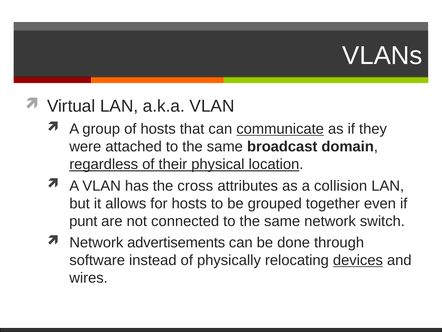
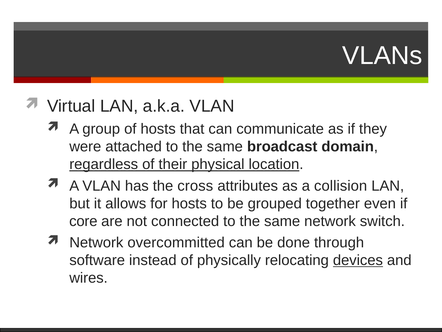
communicate underline: present -> none
punt: punt -> core
advertisements: advertisements -> overcommitted
